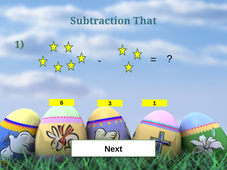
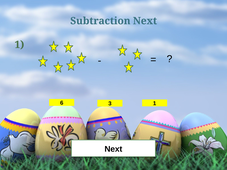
Subtraction That: That -> Next
